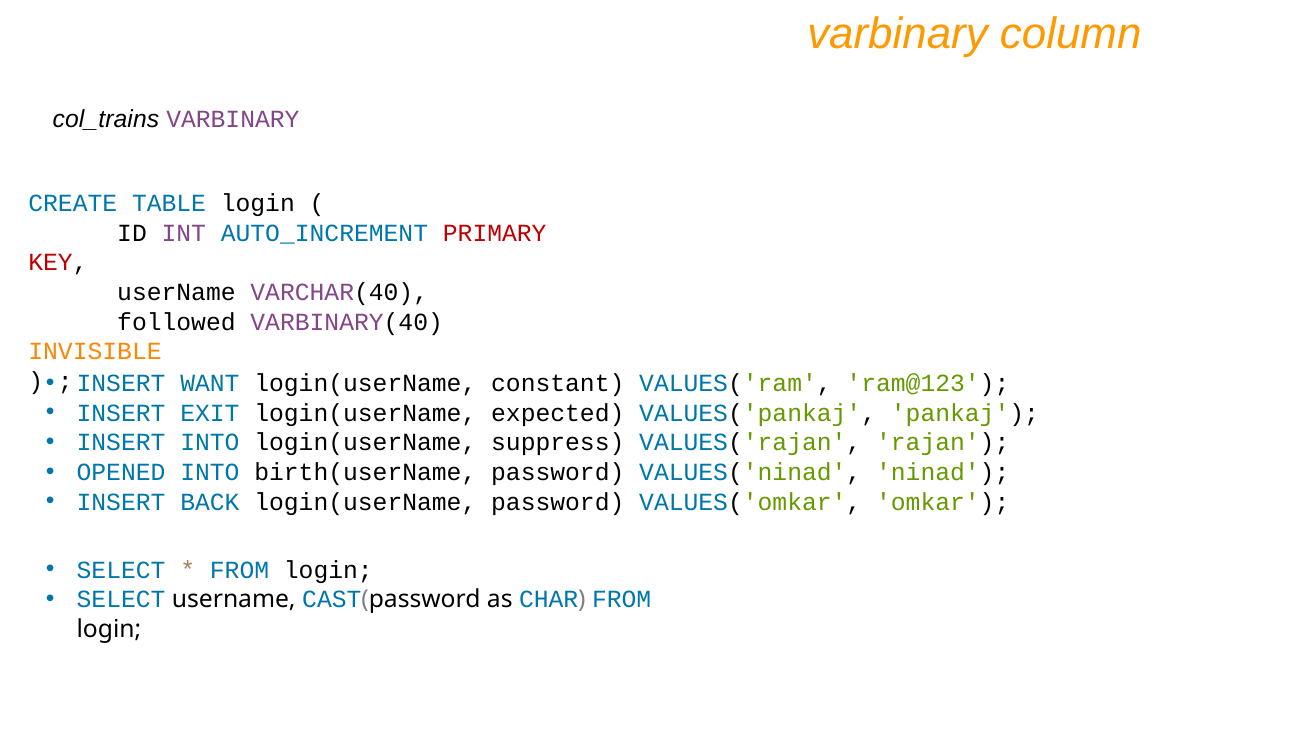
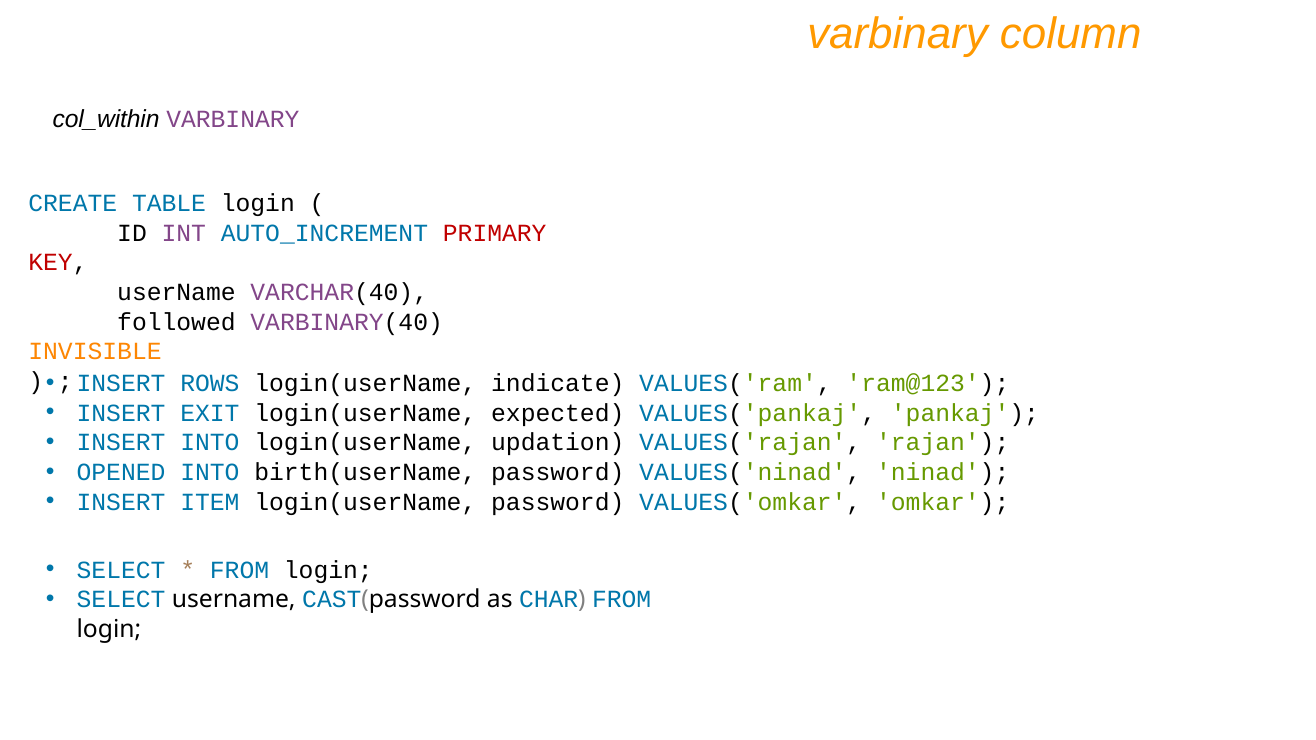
col_trains: col_trains -> col_within
WANT: WANT -> ROWS
constant: constant -> indicate
suppress: suppress -> updation
BACK: BACK -> ITEM
